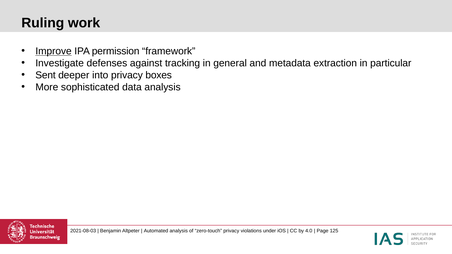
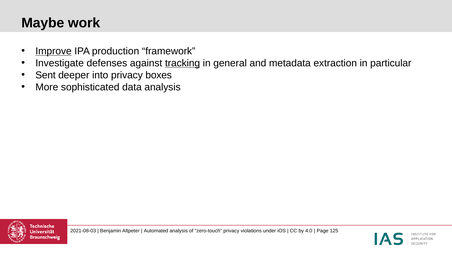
Ruling: Ruling -> Maybe
permission: permission -> production
tracking underline: none -> present
